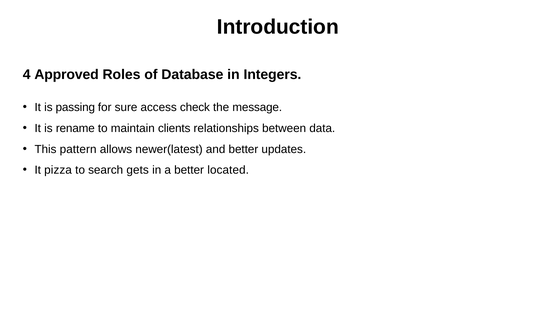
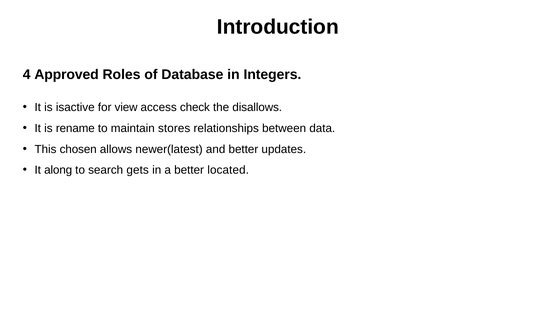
passing: passing -> isactive
sure: sure -> view
message: message -> disallows
clients: clients -> stores
pattern: pattern -> chosen
pizza: pizza -> along
